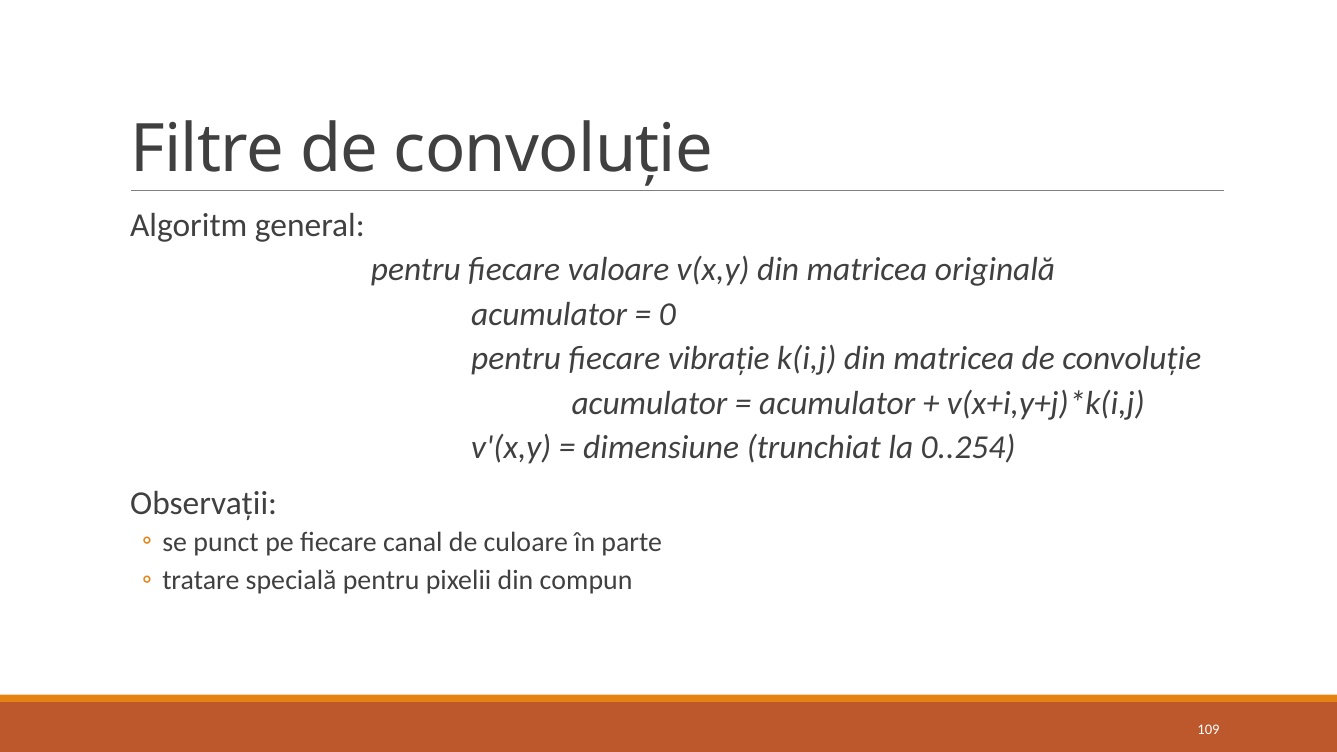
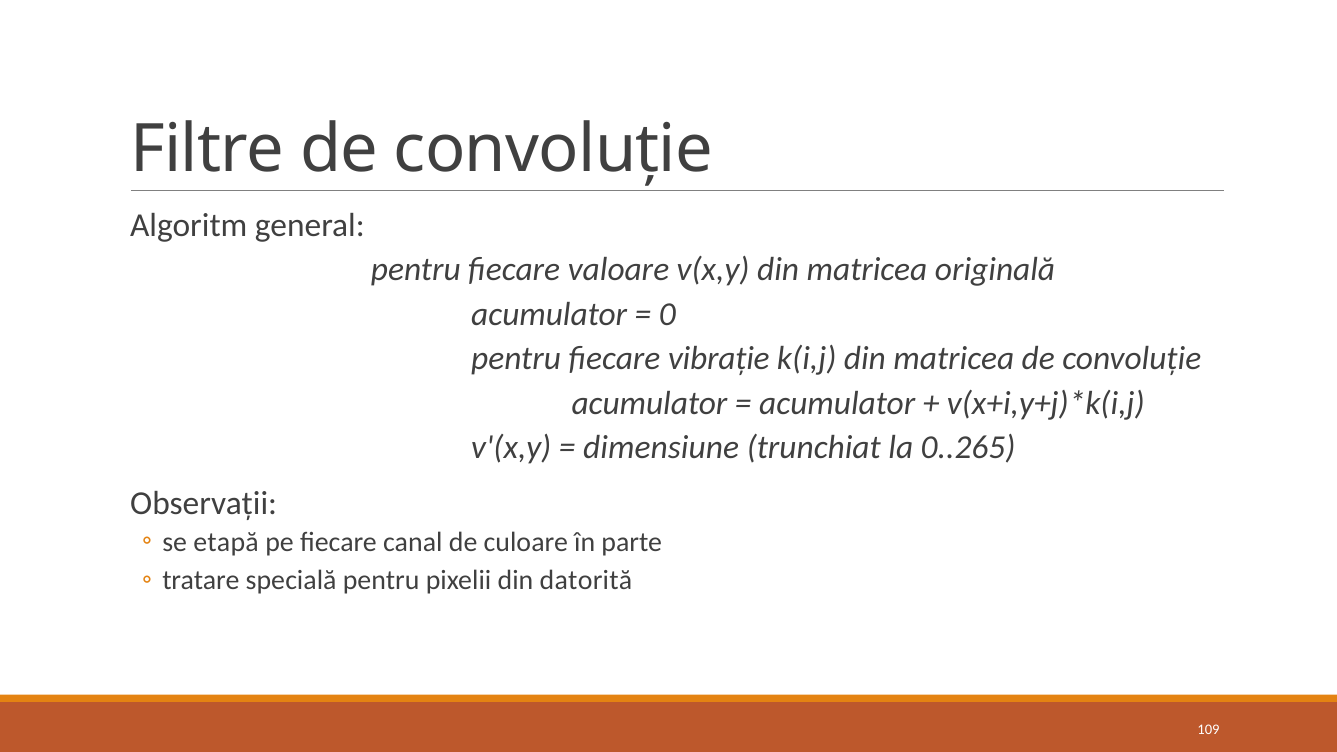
0..254: 0..254 -> 0..265
punct: punct -> etapă
compun: compun -> datorită
